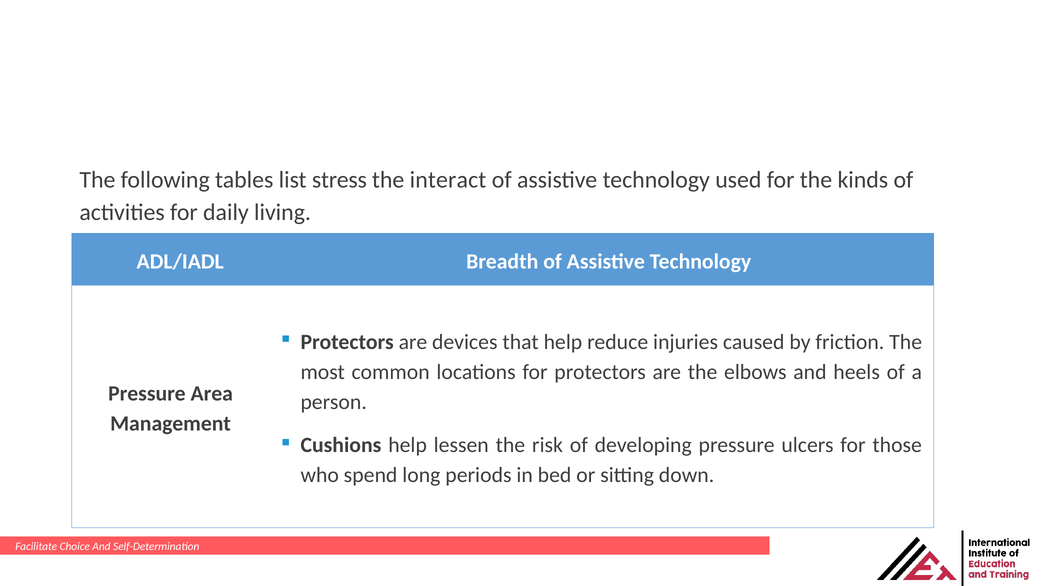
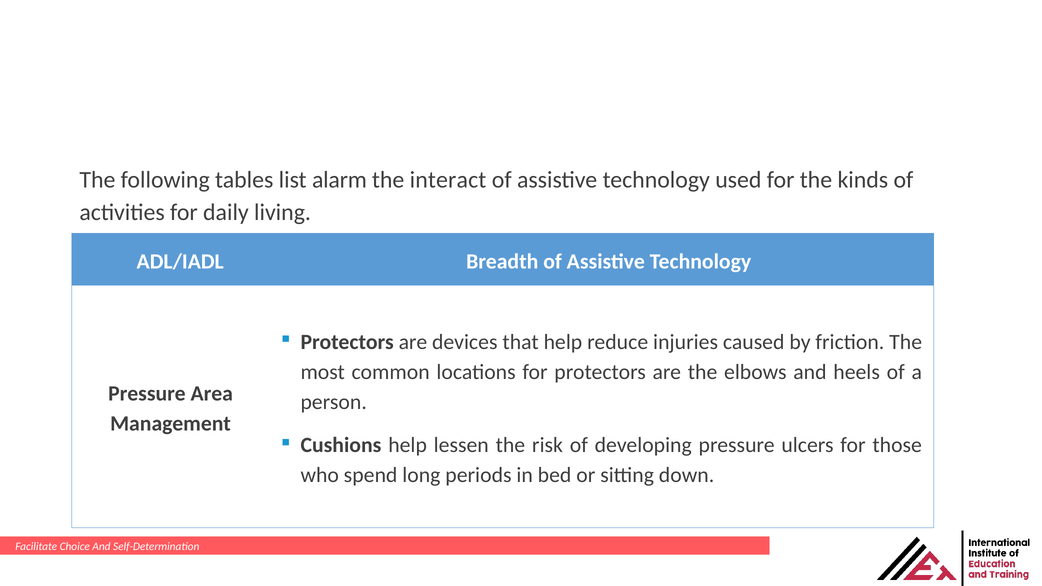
stress: stress -> alarm
